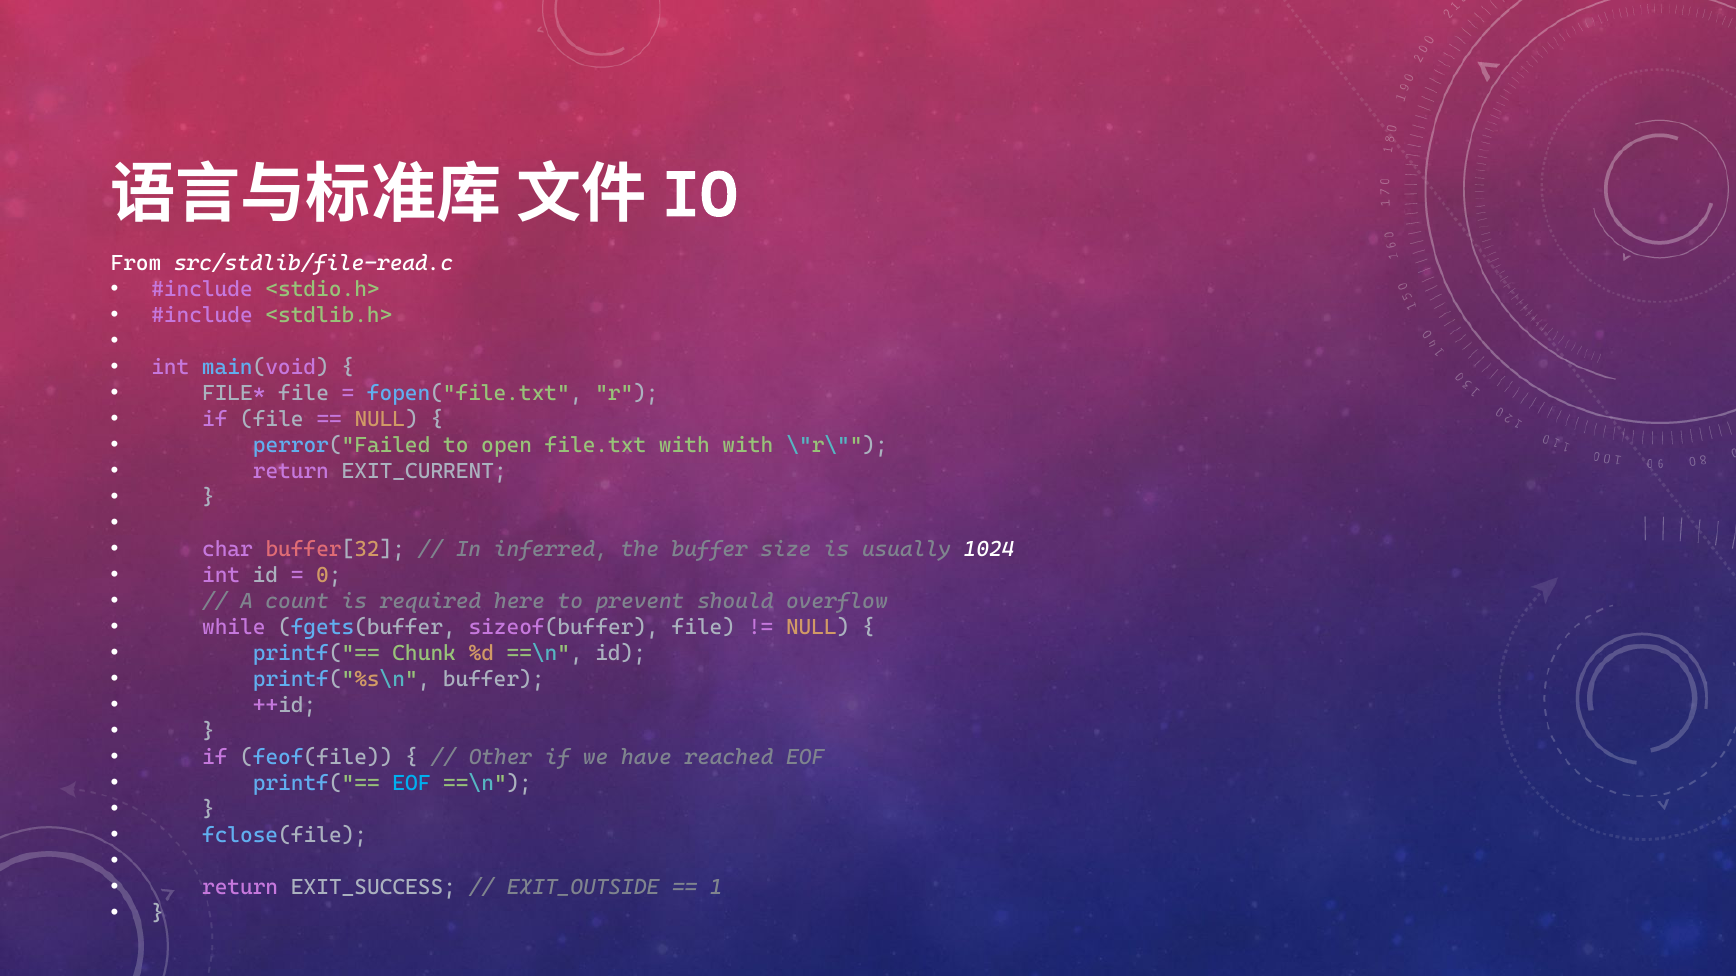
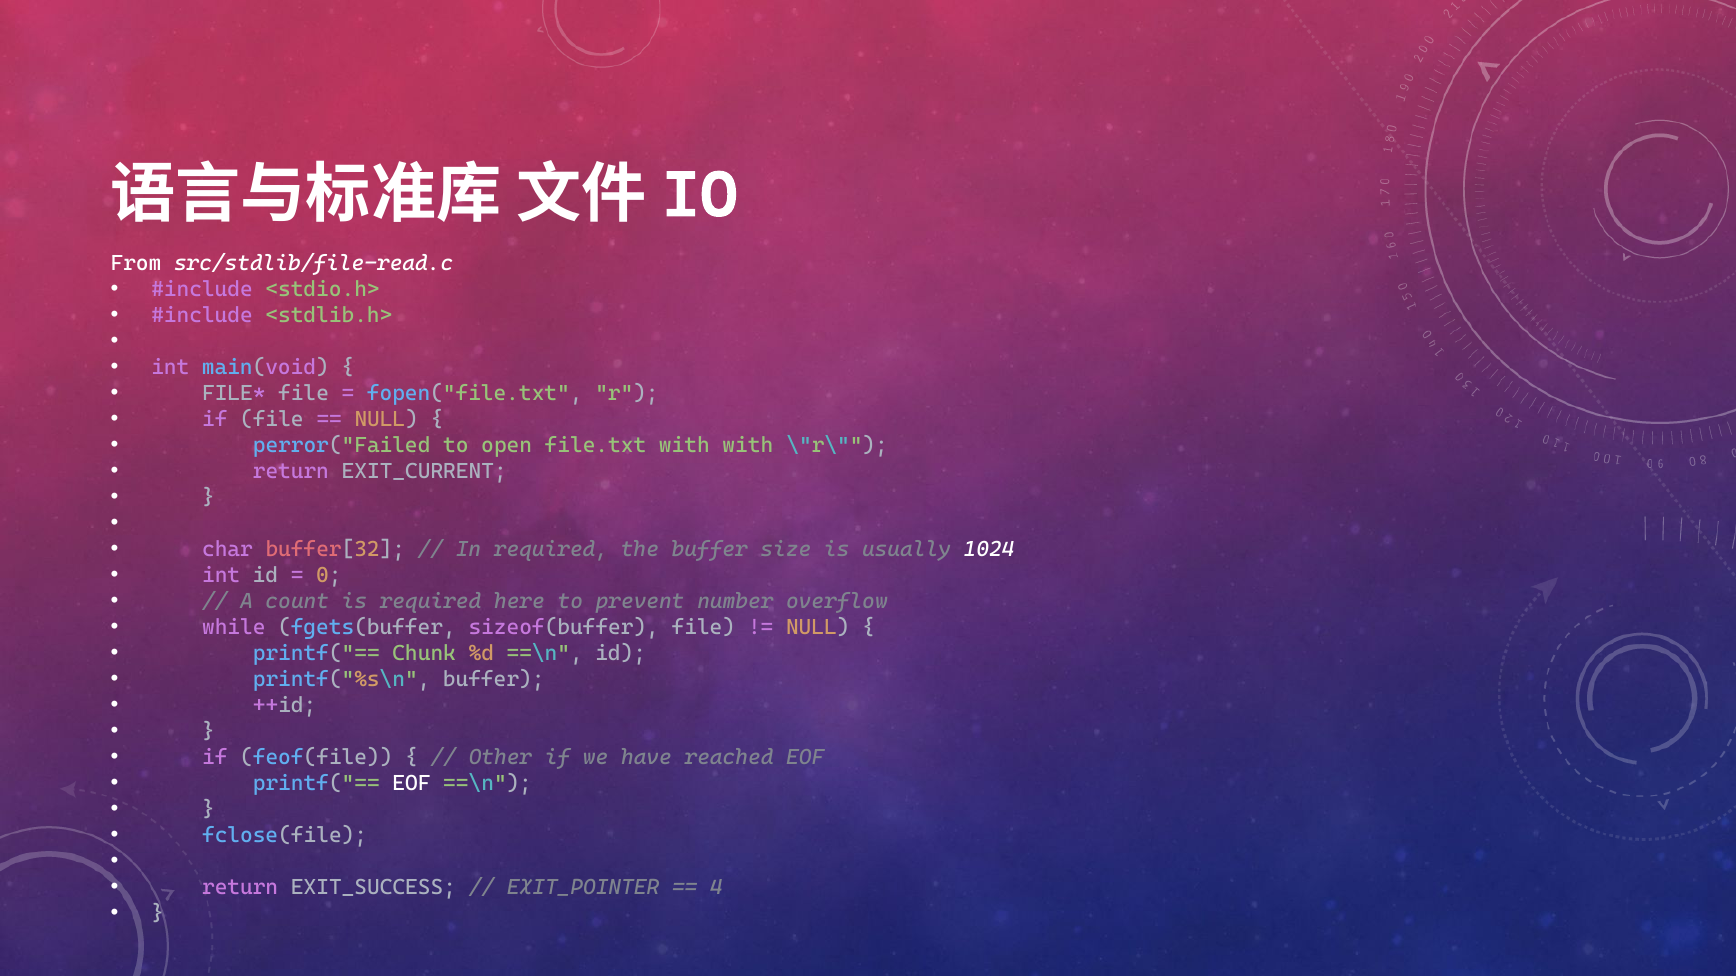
In inferred: inferred -> required
should: should -> number
EOF at (411, 784) colour: light blue -> white
EXIT_OUTSIDE: EXIT_OUTSIDE -> EXIT_POINTER
1: 1 -> 4
